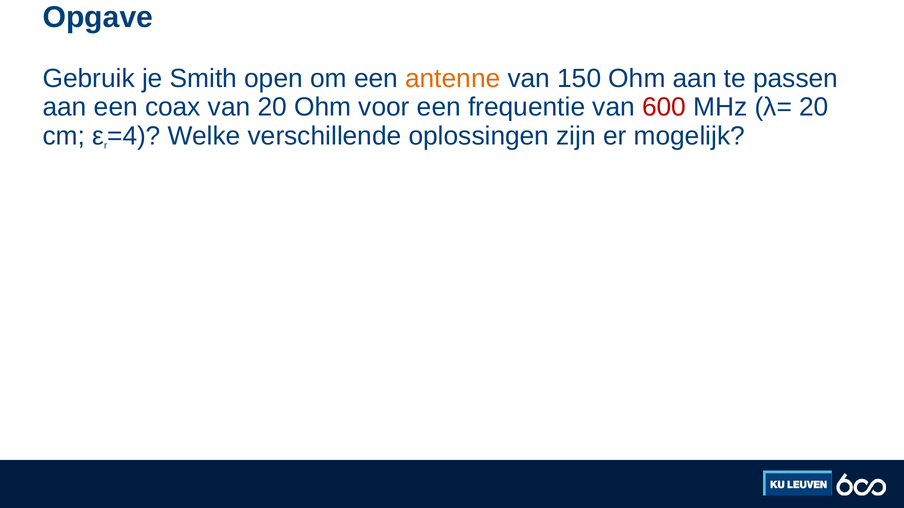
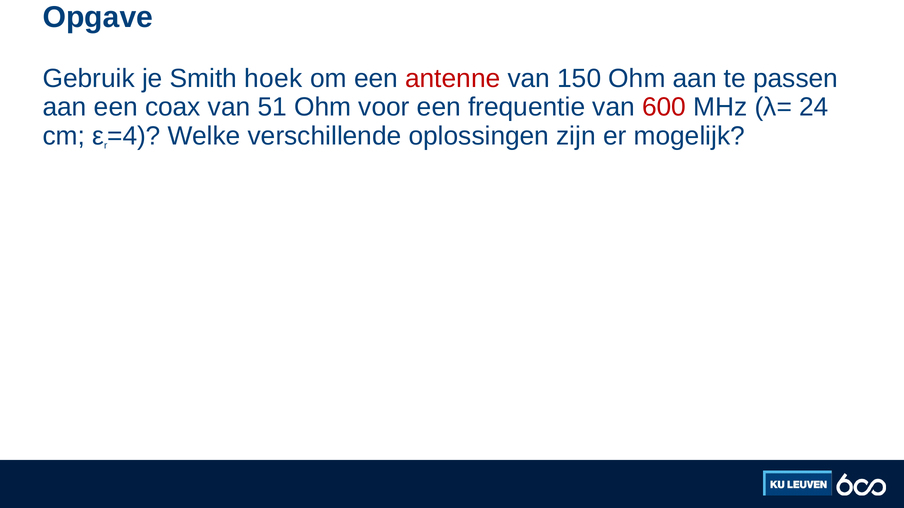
open: open -> hoek
antenne colour: orange -> red
van 20: 20 -> 51
λ= 20: 20 -> 24
